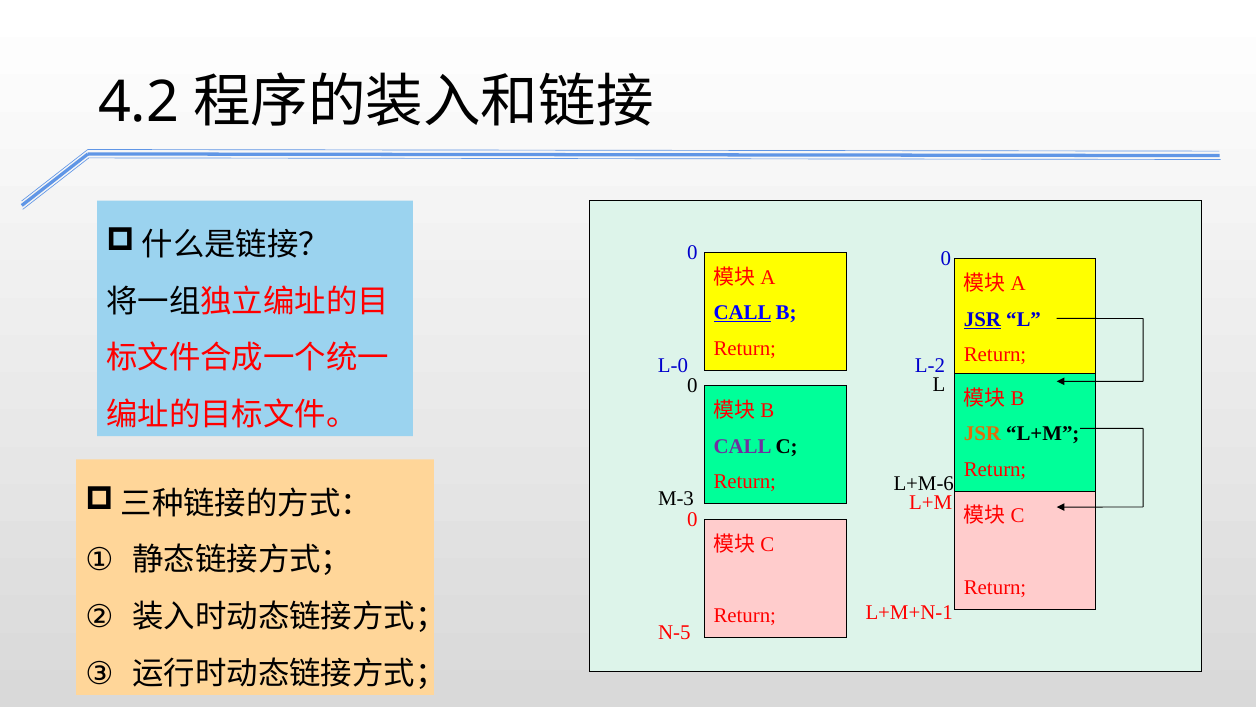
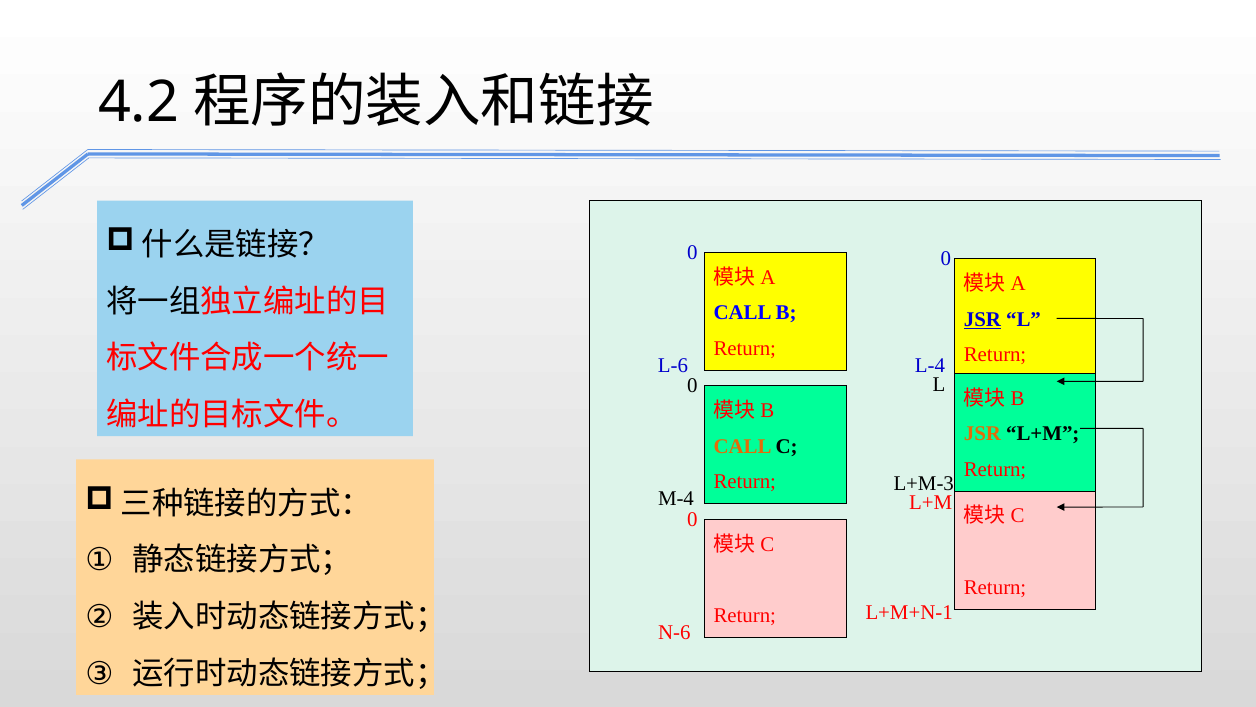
CALL at (743, 313) underline: present -> none
L-0: L-0 -> L-6
L-2: L-2 -> L-4
CALL at (743, 446) colour: purple -> orange
L+M-6: L+M-6 -> L+M-3
M-3: M-3 -> M-4
N-5: N-5 -> N-6
